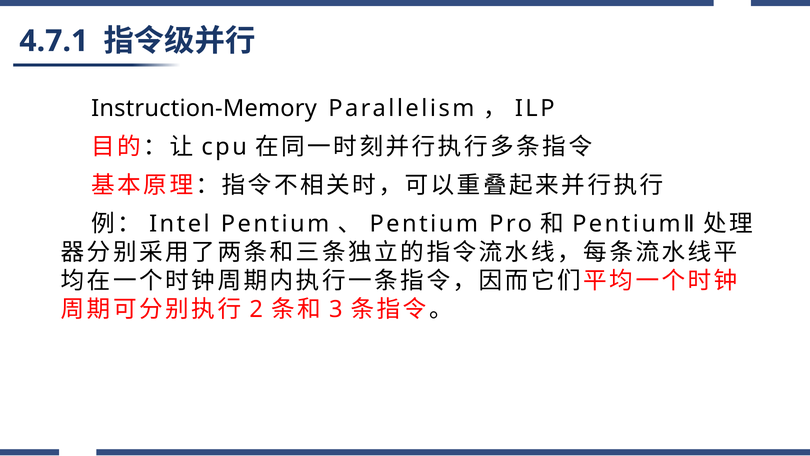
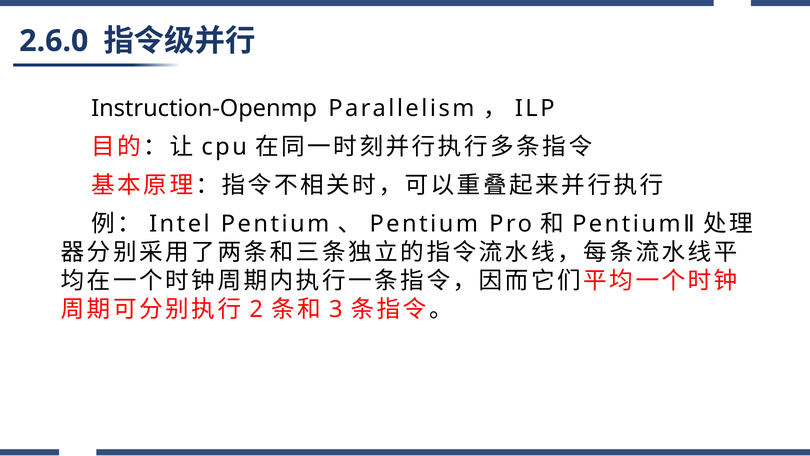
4.7.1: 4.7.1 -> 2.6.0
Instruction-Memory: Instruction-Memory -> Instruction-Openmp
